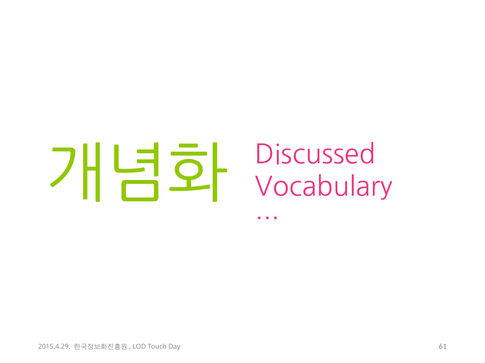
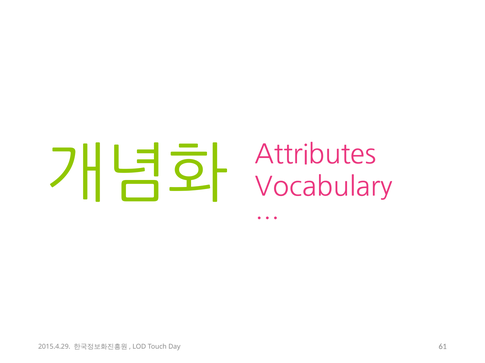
Discussed: Discussed -> Attributes
